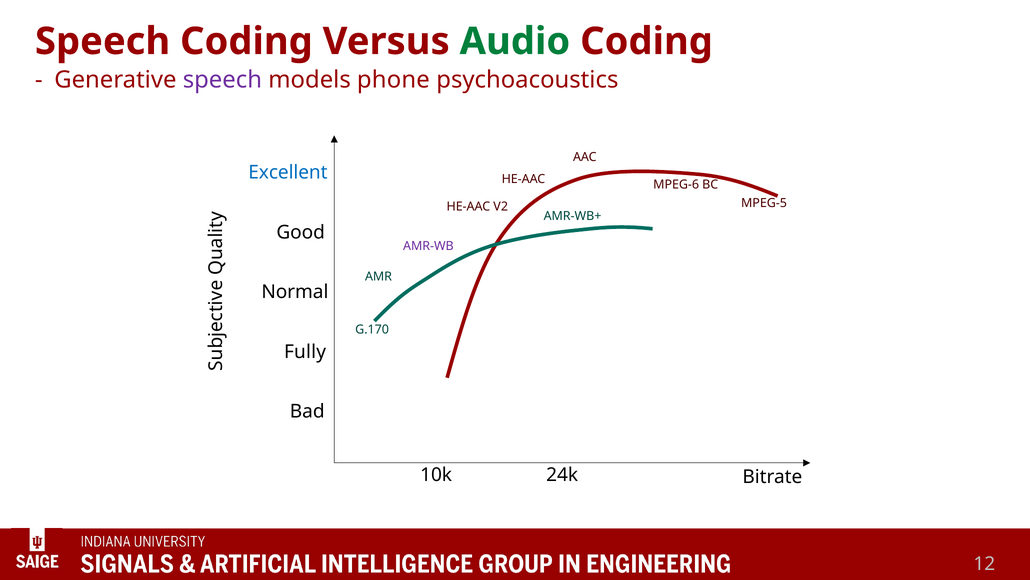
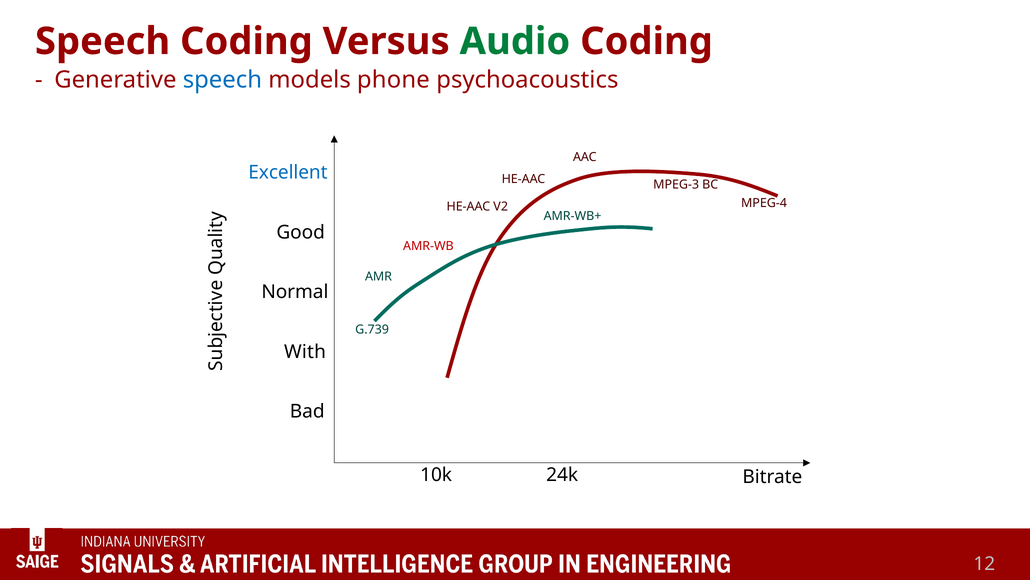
speech at (222, 80) colour: purple -> blue
MPEG-6: MPEG-6 -> MPEG-3
MPEG-5: MPEG-5 -> MPEG-4
AMR-WB colour: purple -> red
G.170: G.170 -> G.739
Fully: Fully -> With
